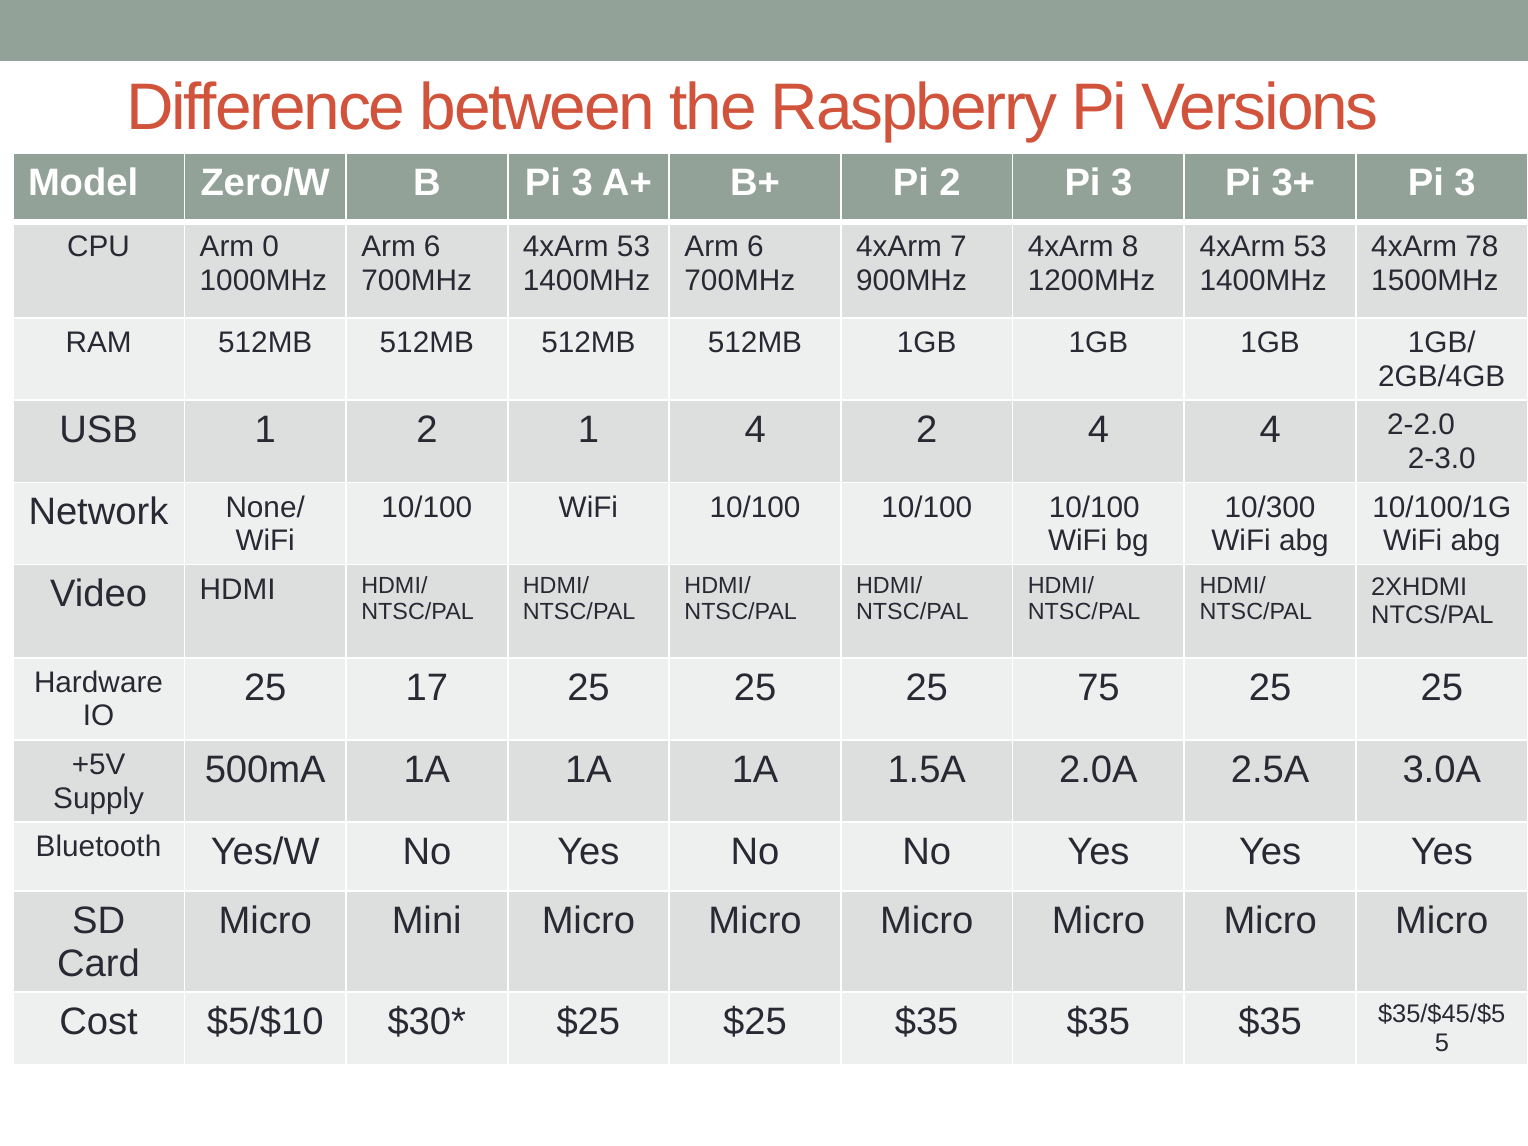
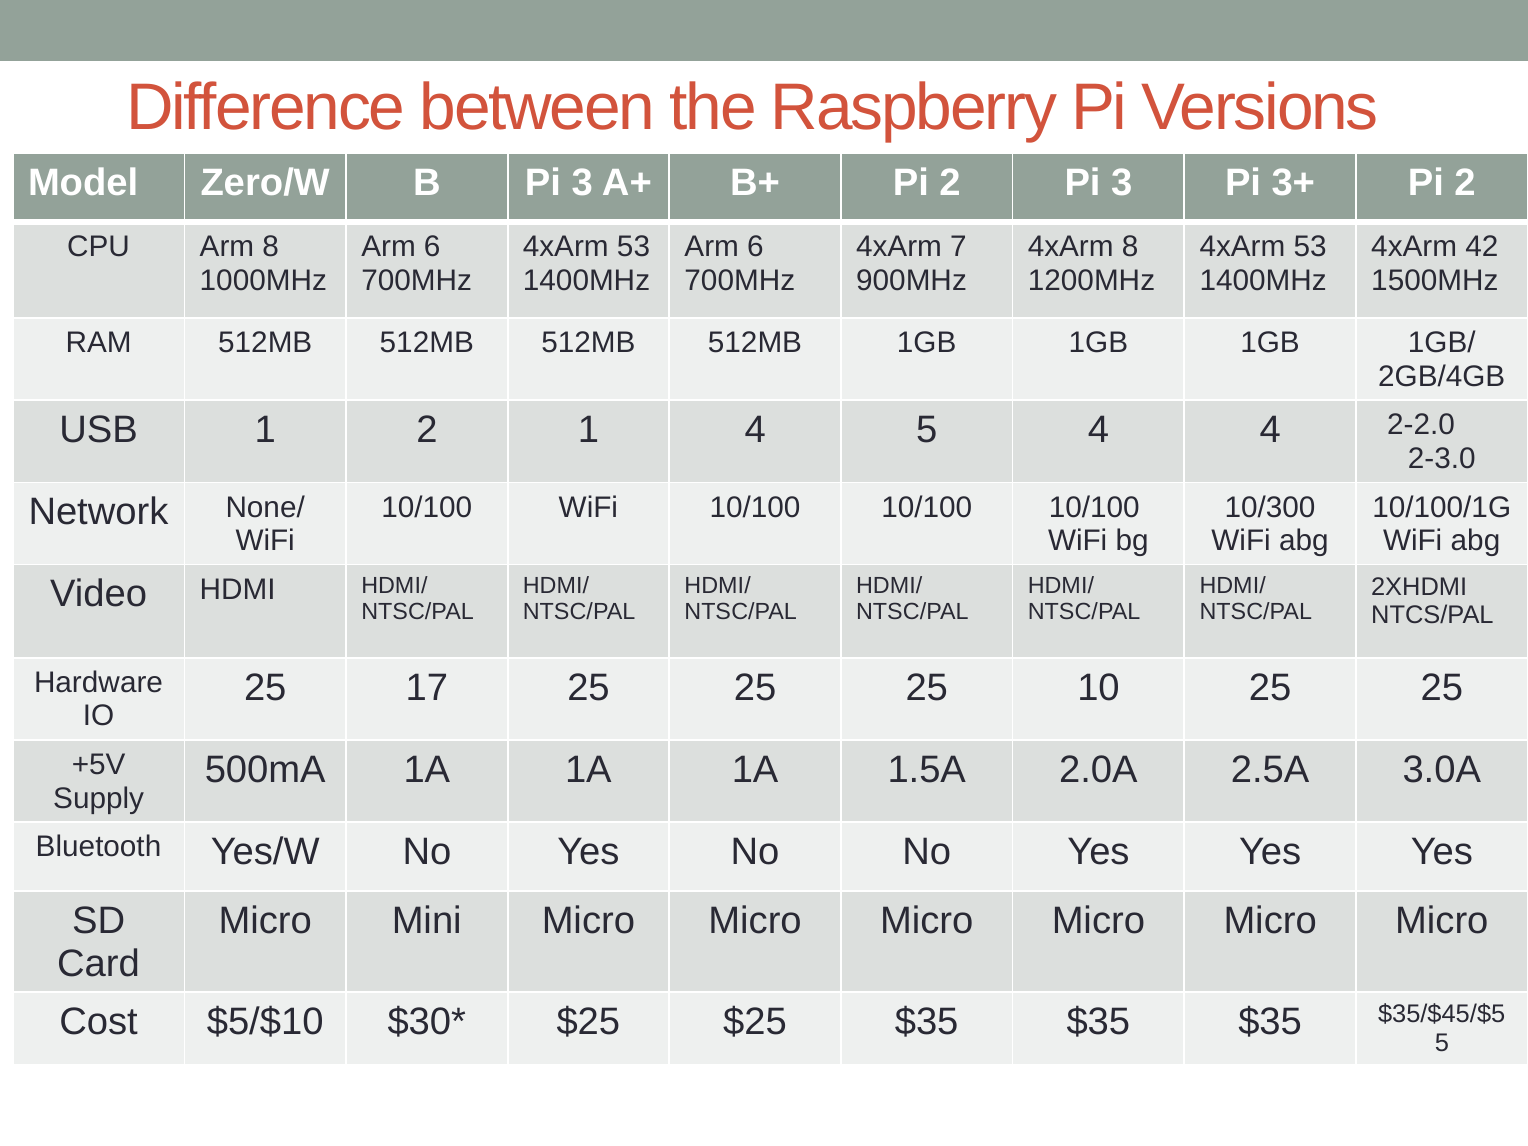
3+ Pi 3: 3 -> 2
Arm 0: 0 -> 8
78: 78 -> 42
4 2: 2 -> 5
75: 75 -> 10
